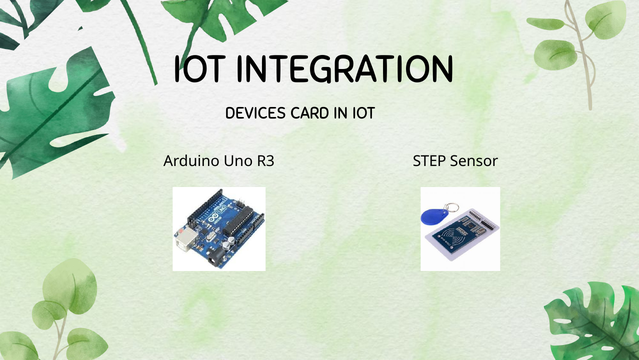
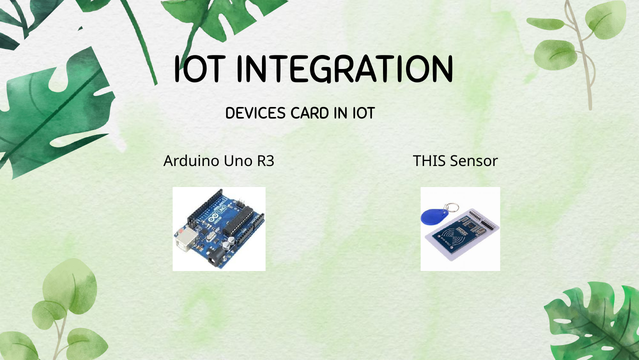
STEP: STEP -> THIS
